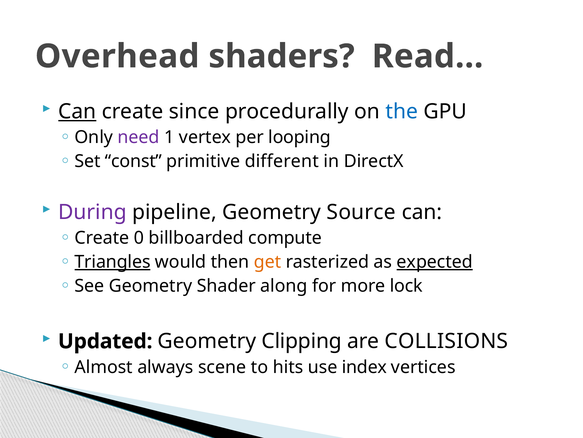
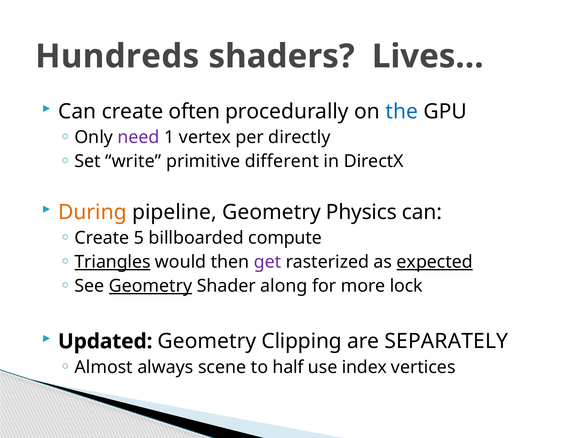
Overhead: Overhead -> Hundreds
Read…: Read… -> Lives…
Can at (77, 111) underline: present -> none
since: since -> often
looping: looping -> directly
const: const -> write
During colour: purple -> orange
Source: Source -> Physics
0: 0 -> 5
get colour: orange -> purple
Geometry at (151, 286) underline: none -> present
COLLISIONS: COLLISIONS -> SEPARATELY
hits: hits -> half
